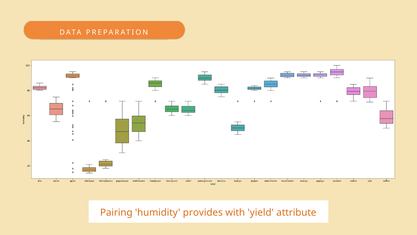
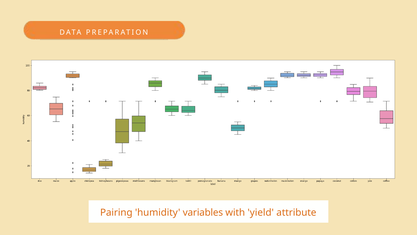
provides: provides -> variables
